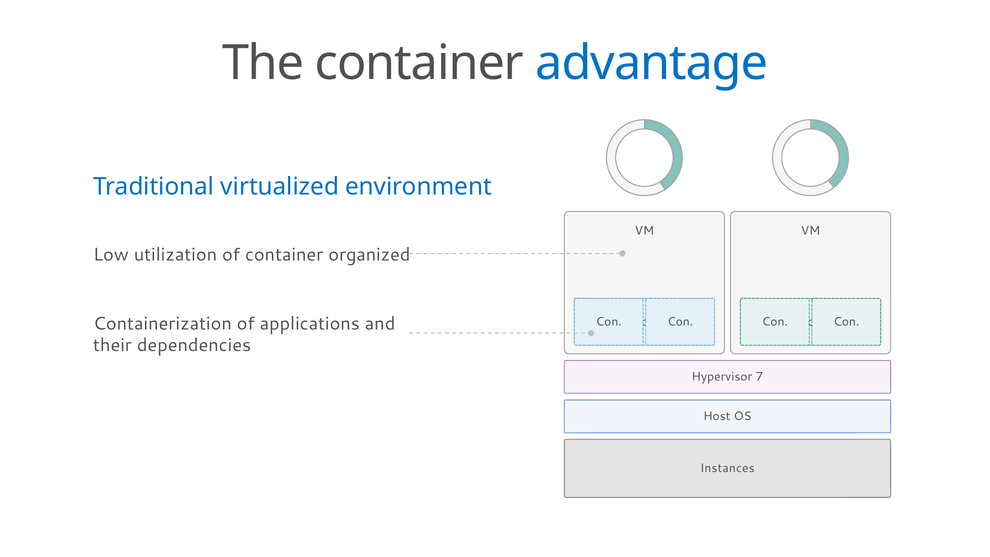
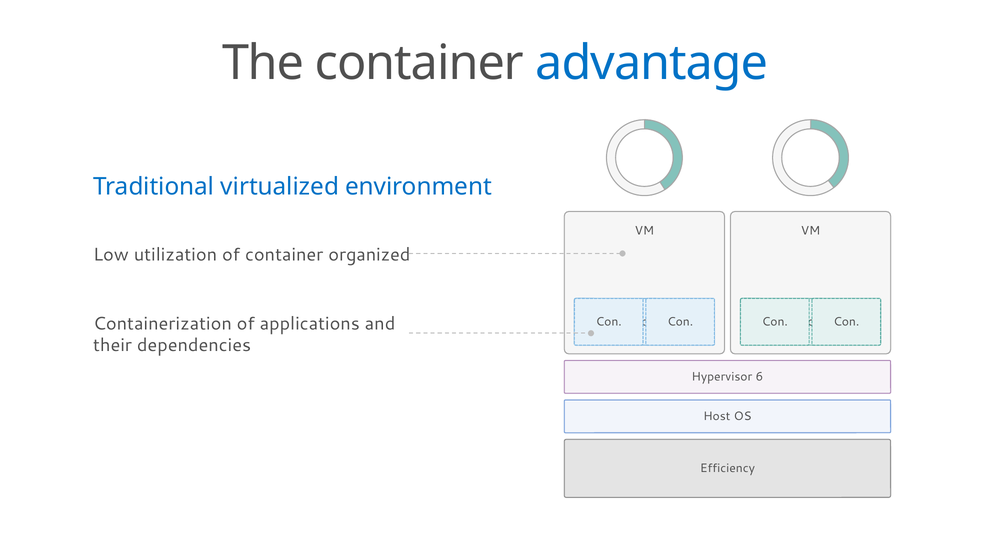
7: 7 -> 6
Instances: Instances -> Efficiency
